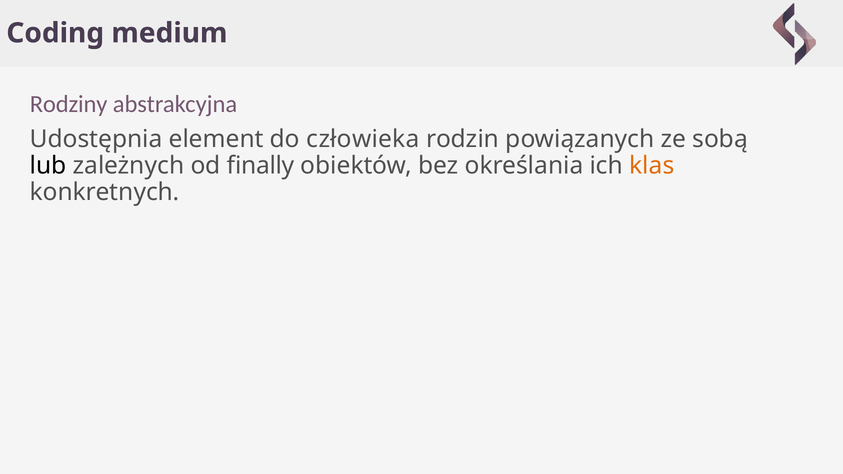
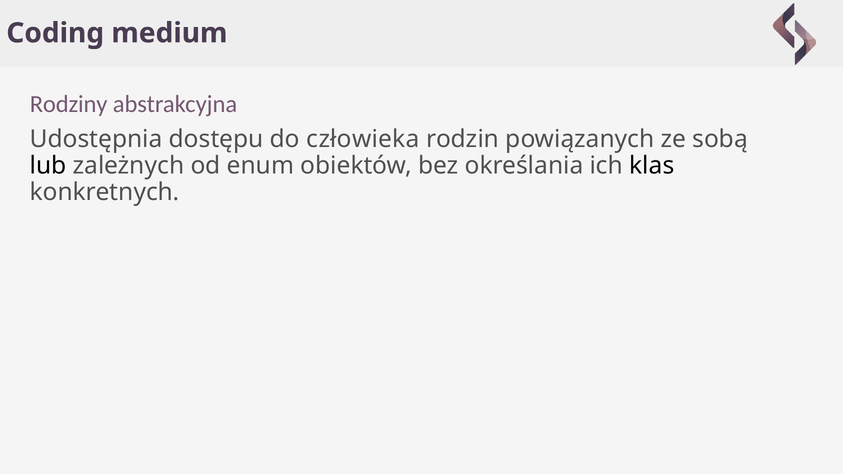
element: element -> dostępu
finally: finally -> enum
klas colour: orange -> black
